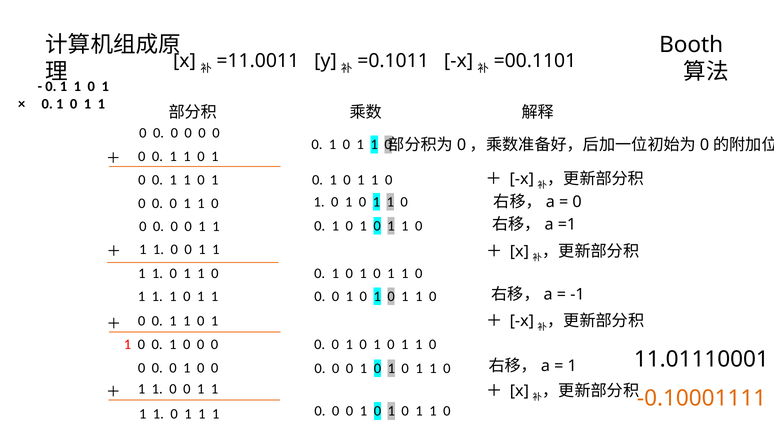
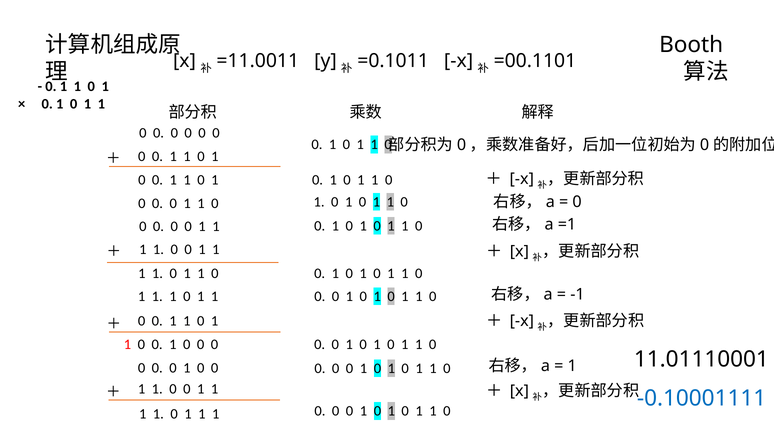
-0.10001111 colour: orange -> blue
